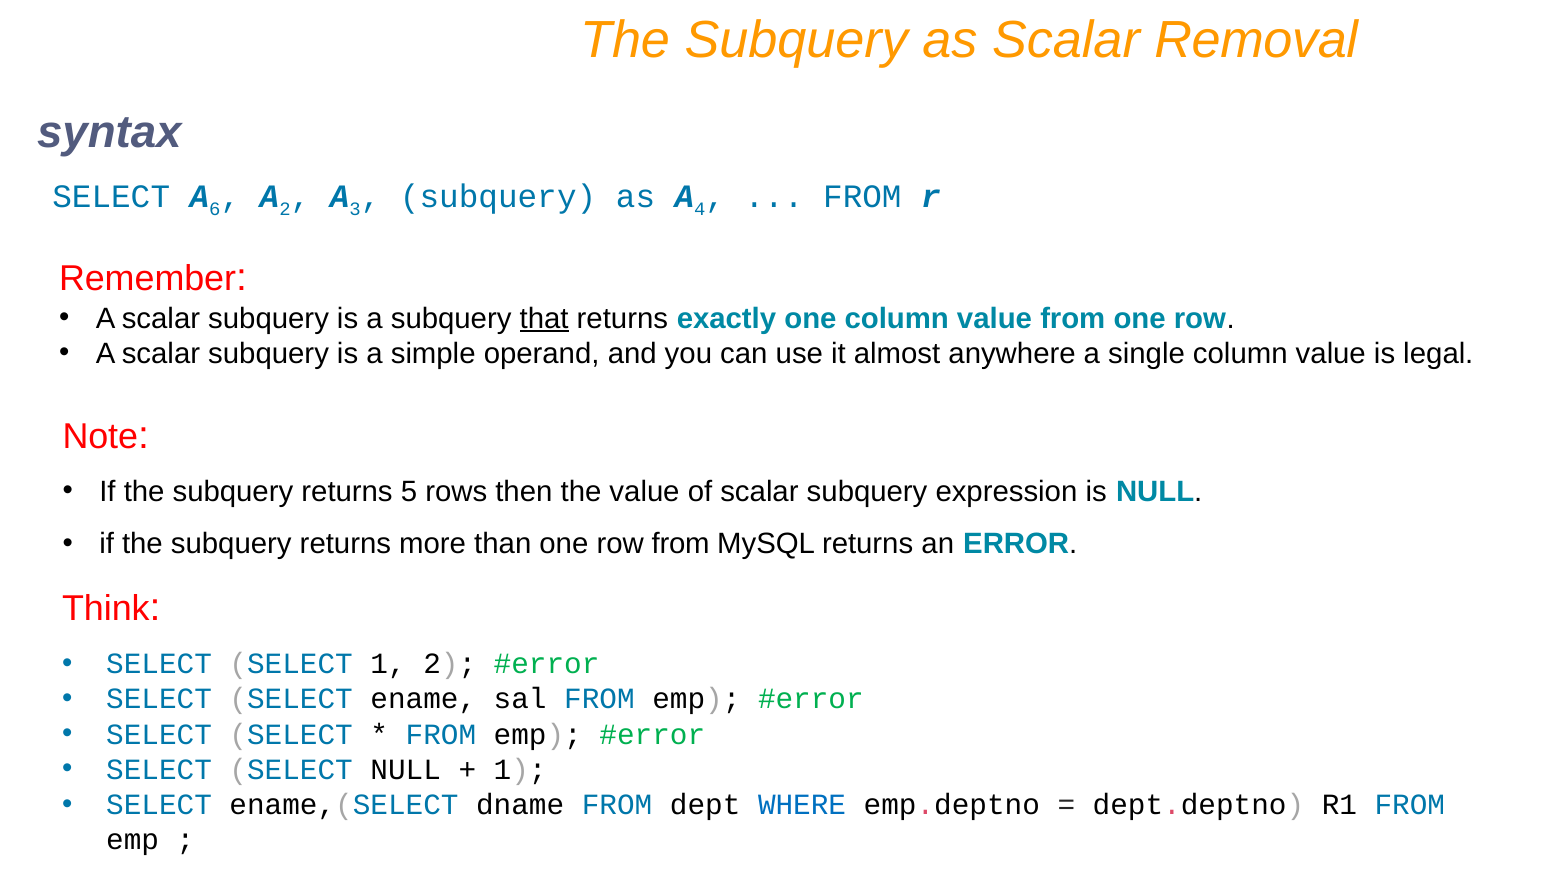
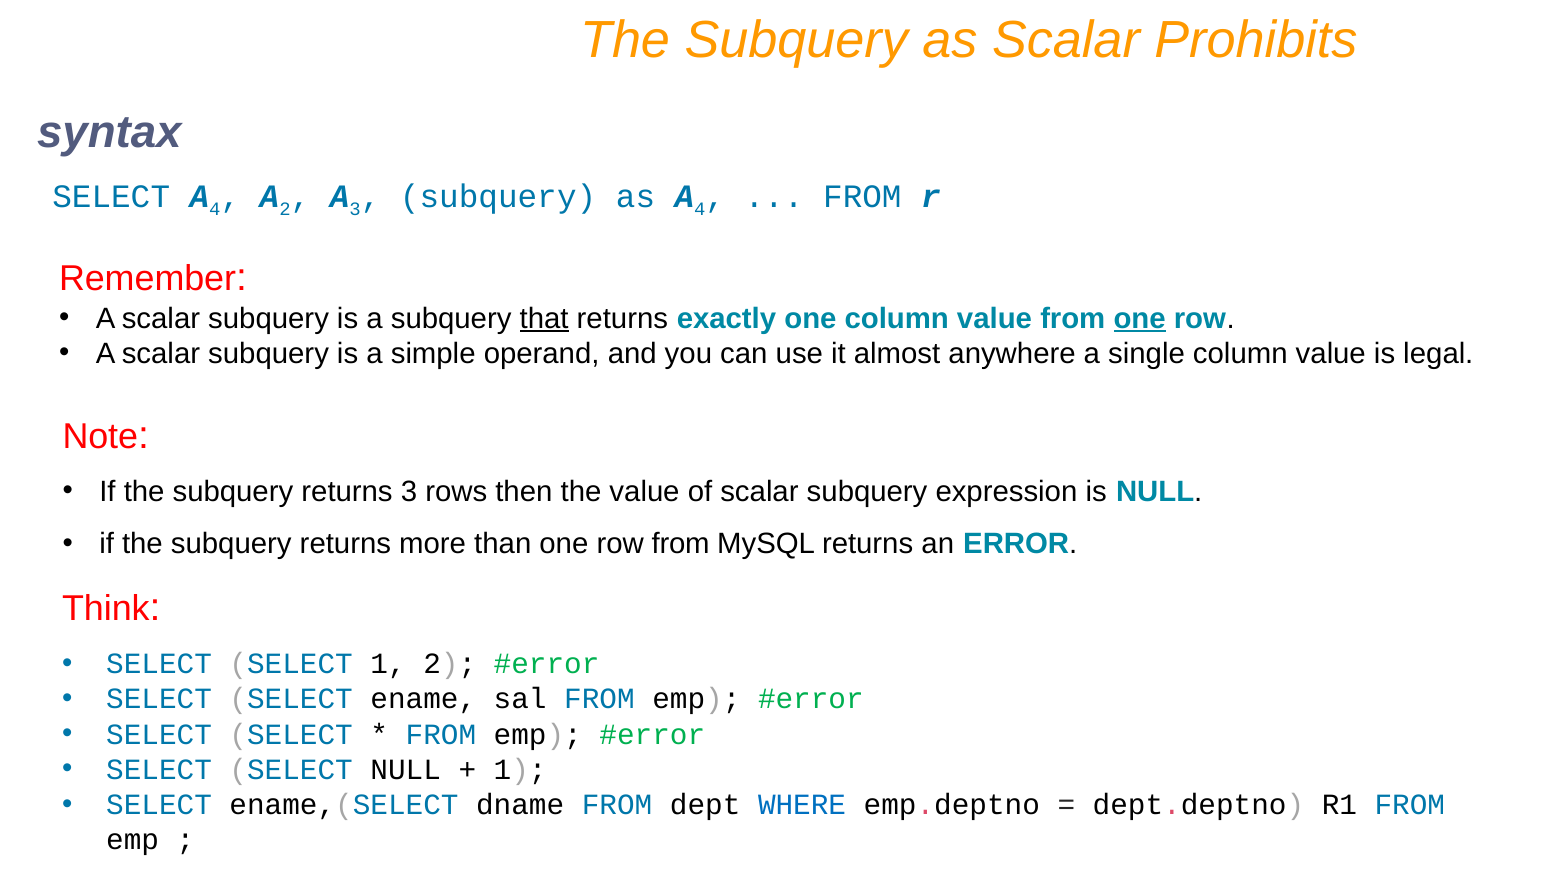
Removal: Removal -> Prohibits
SELECT A 6: 6 -> 4
one at (1140, 318) underline: none -> present
returns 5: 5 -> 3
